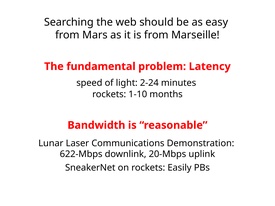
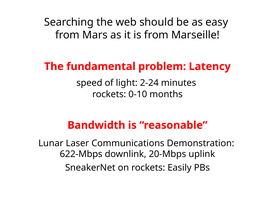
1-10: 1-10 -> 0-10
